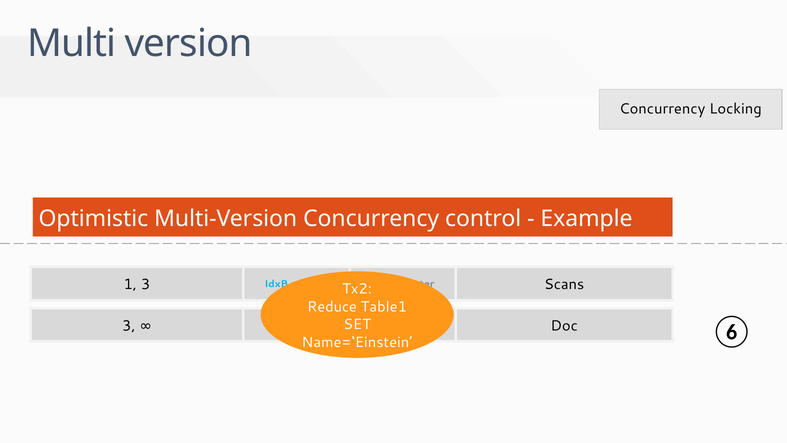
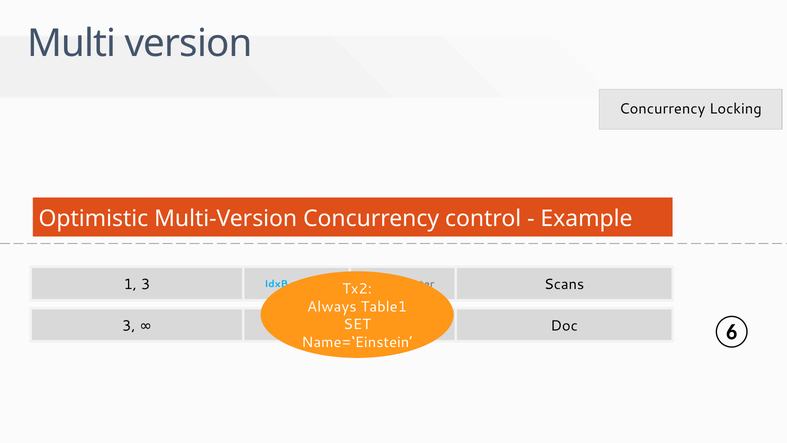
Reduce: Reduce -> Always
